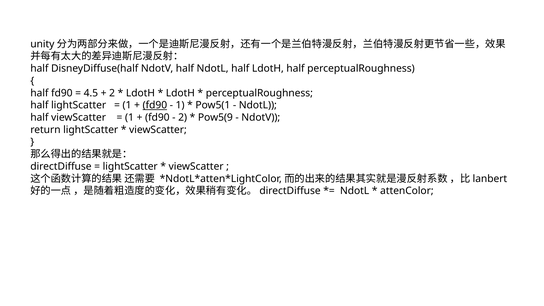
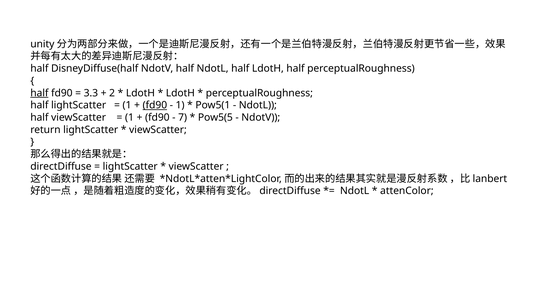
half at (39, 93) underline: none -> present
4.5: 4.5 -> 3.3
2 at (183, 117): 2 -> 7
Pow5(9: Pow5(9 -> Pow5(5
